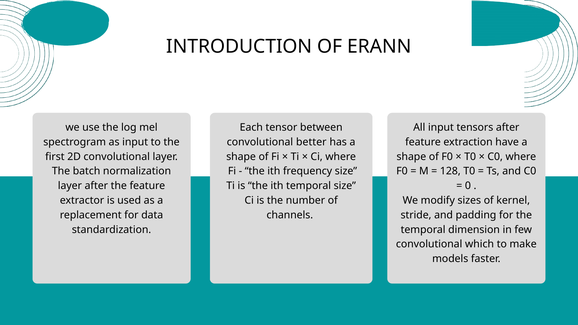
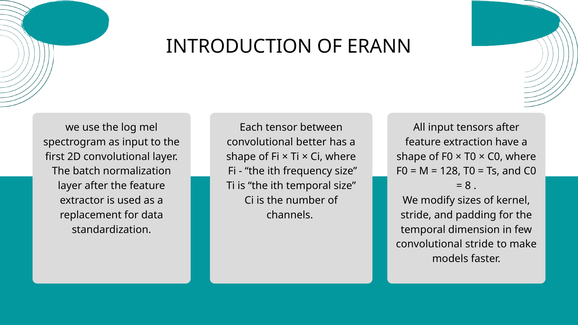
0: 0 -> 8
convolutional which: which -> stride
